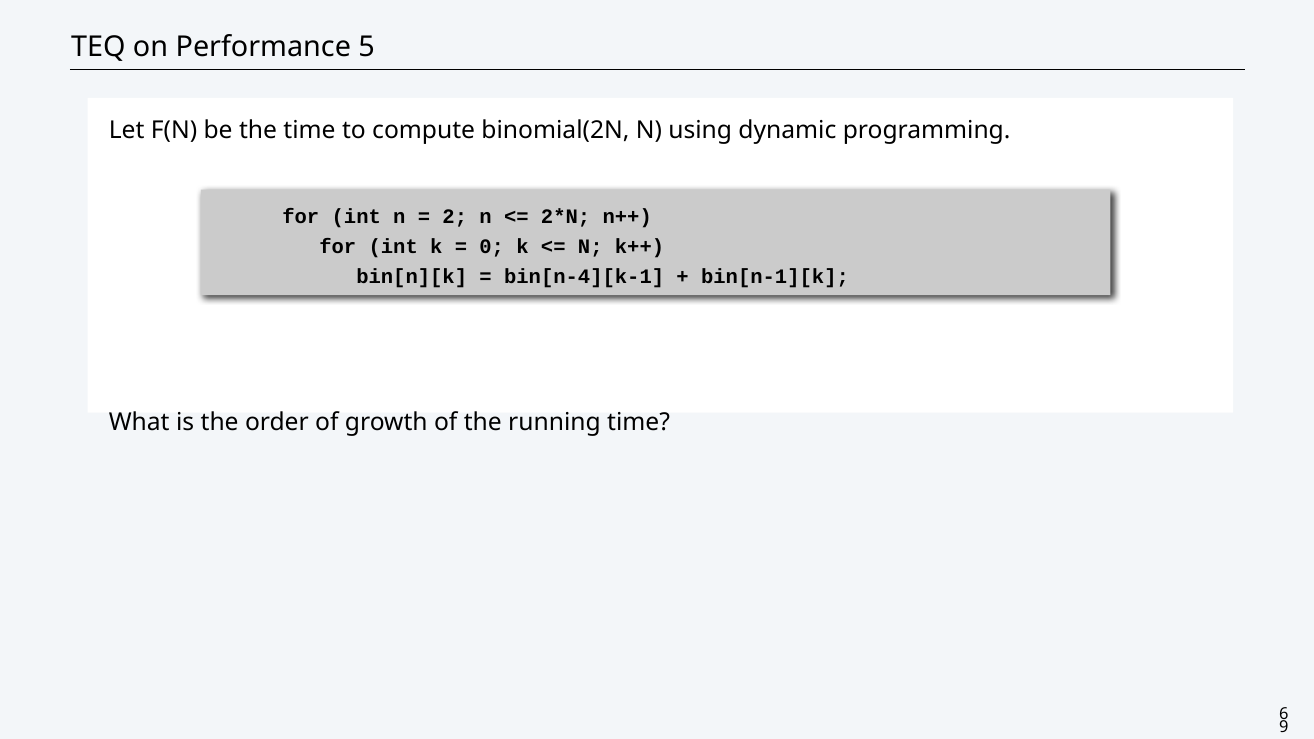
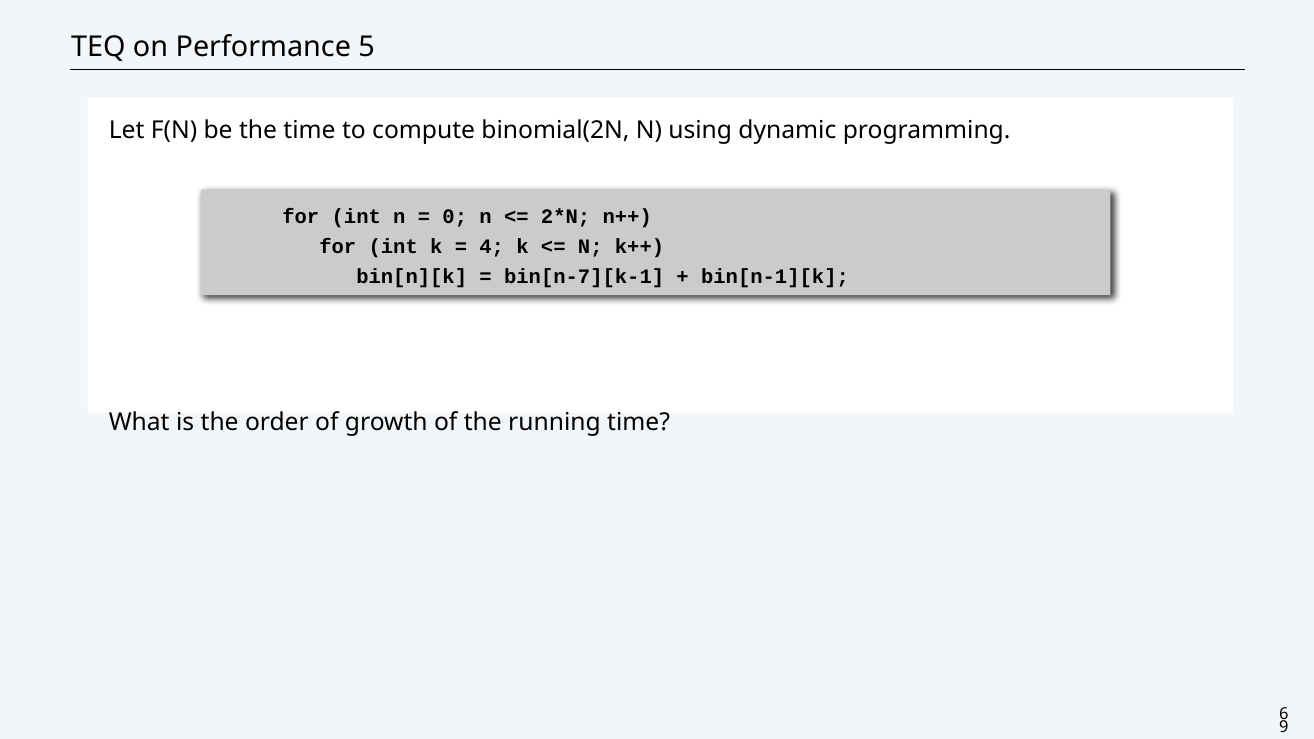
2: 2 -> 0
0: 0 -> 4
bin[n-4][k-1: bin[n-4][k-1 -> bin[n-7][k-1
